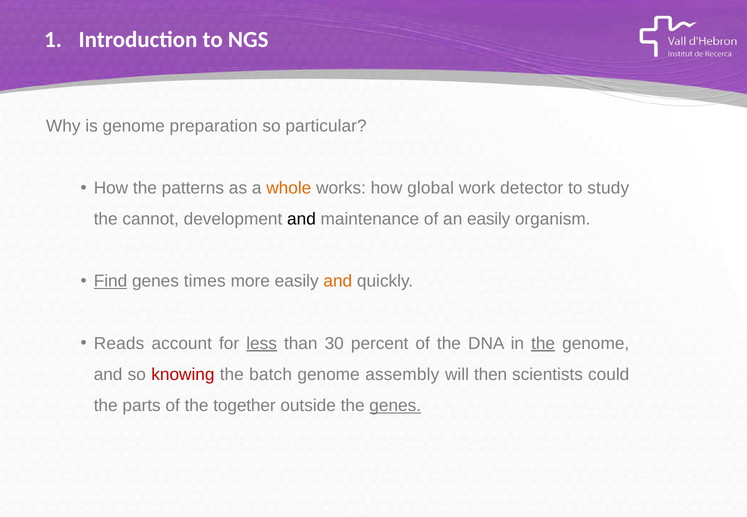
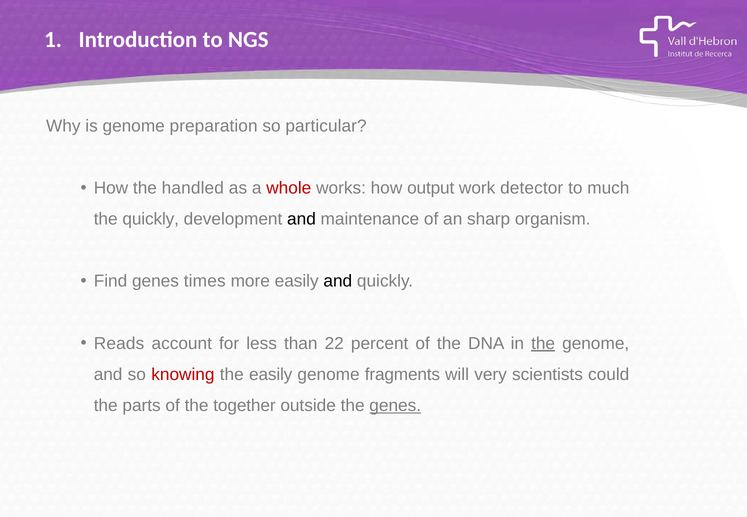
patterns: patterns -> handled
whole colour: orange -> red
global: global -> output
study: study -> much
the cannot: cannot -> quickly
an easily: easily -> sharp
Find underline: present -> none
and at (338, 281) colour: orange -> black
less underline: present -> none
30: 30 -> 22
the batch: batch -> easily
assembly: assembly -> fragments
then: then -> very
